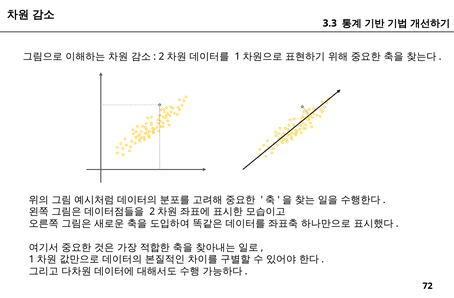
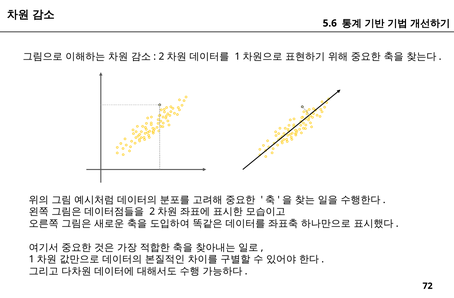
3.3: 3.3 -> 5.6
